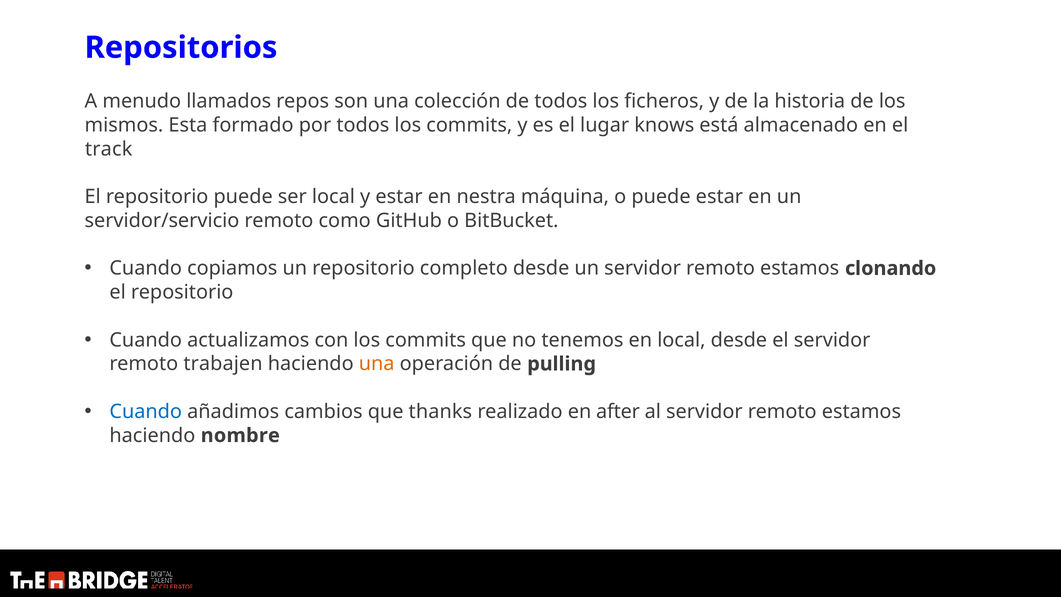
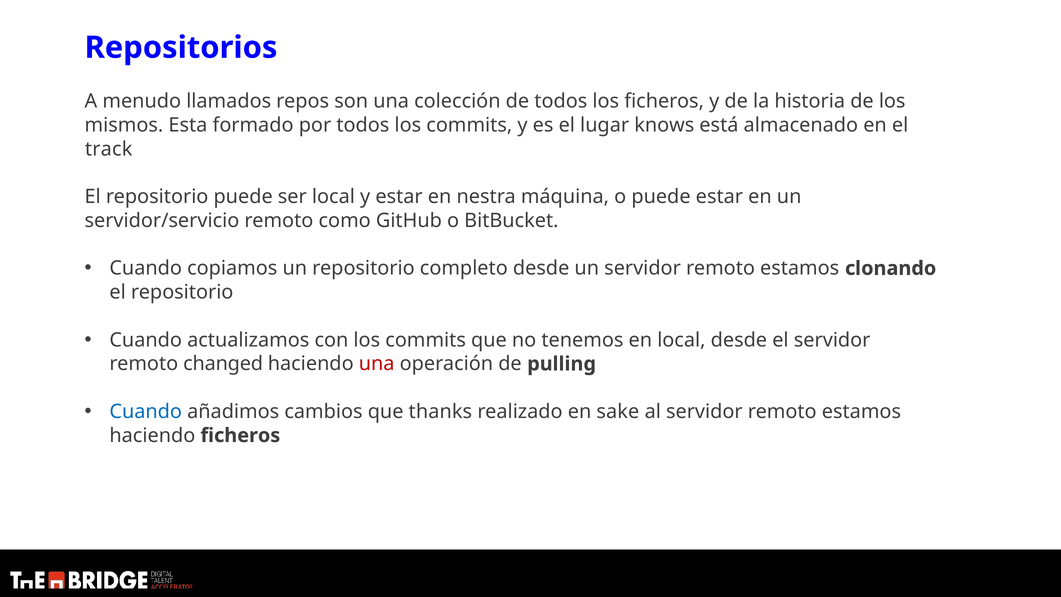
trabajen: trabajen -> changed
una at (377, 364) colour: orange -> red
after: after -> sake
haciendo nombre: nombre -> ficheros
